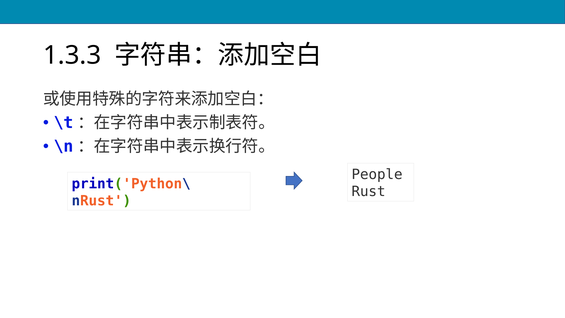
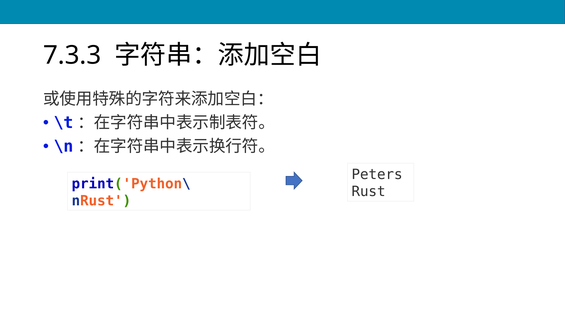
1.3.3: 1.3.3 -> 7.3.3
People: People -> Peters
